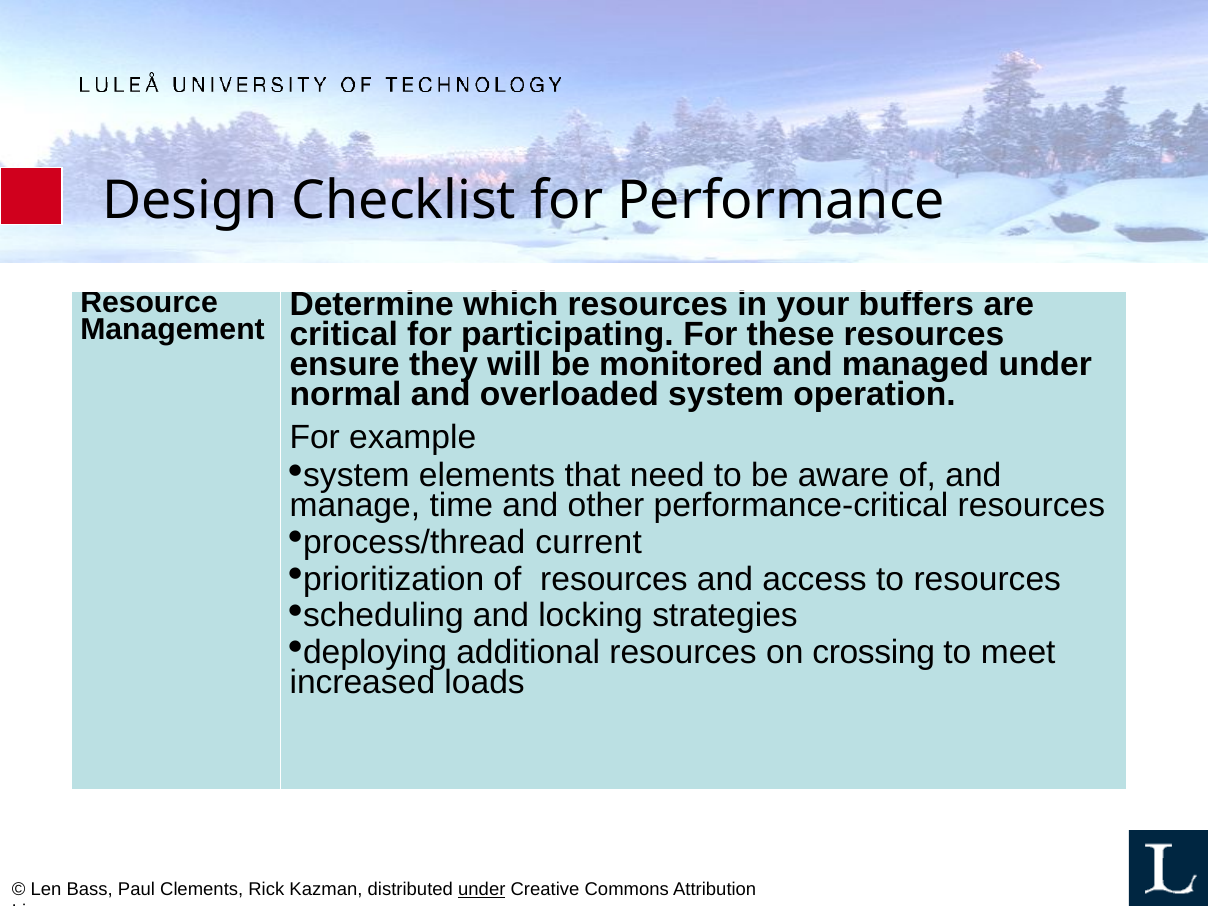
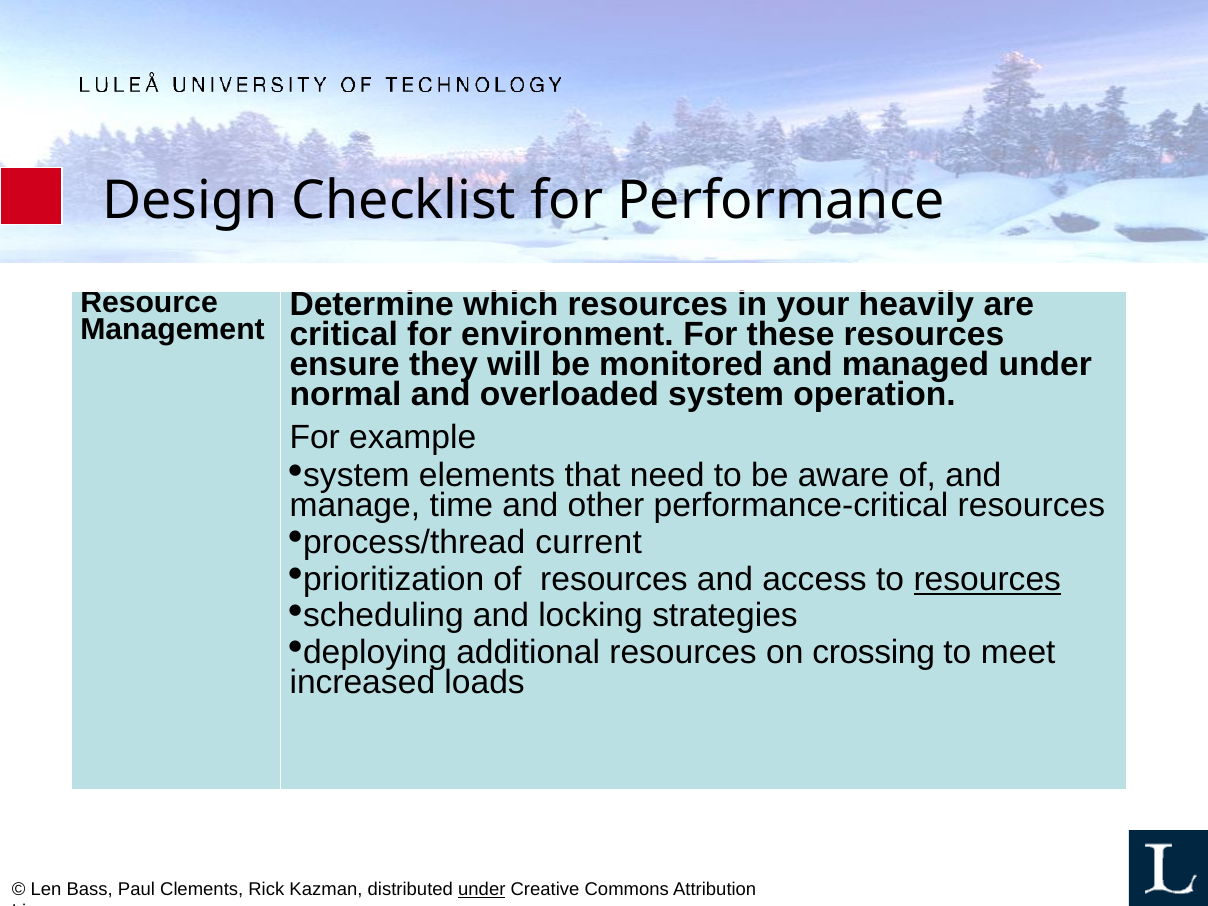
buffers: buffers -> heavily
participating: participating -> environment
resources at (987, 579) underline: none -> present
